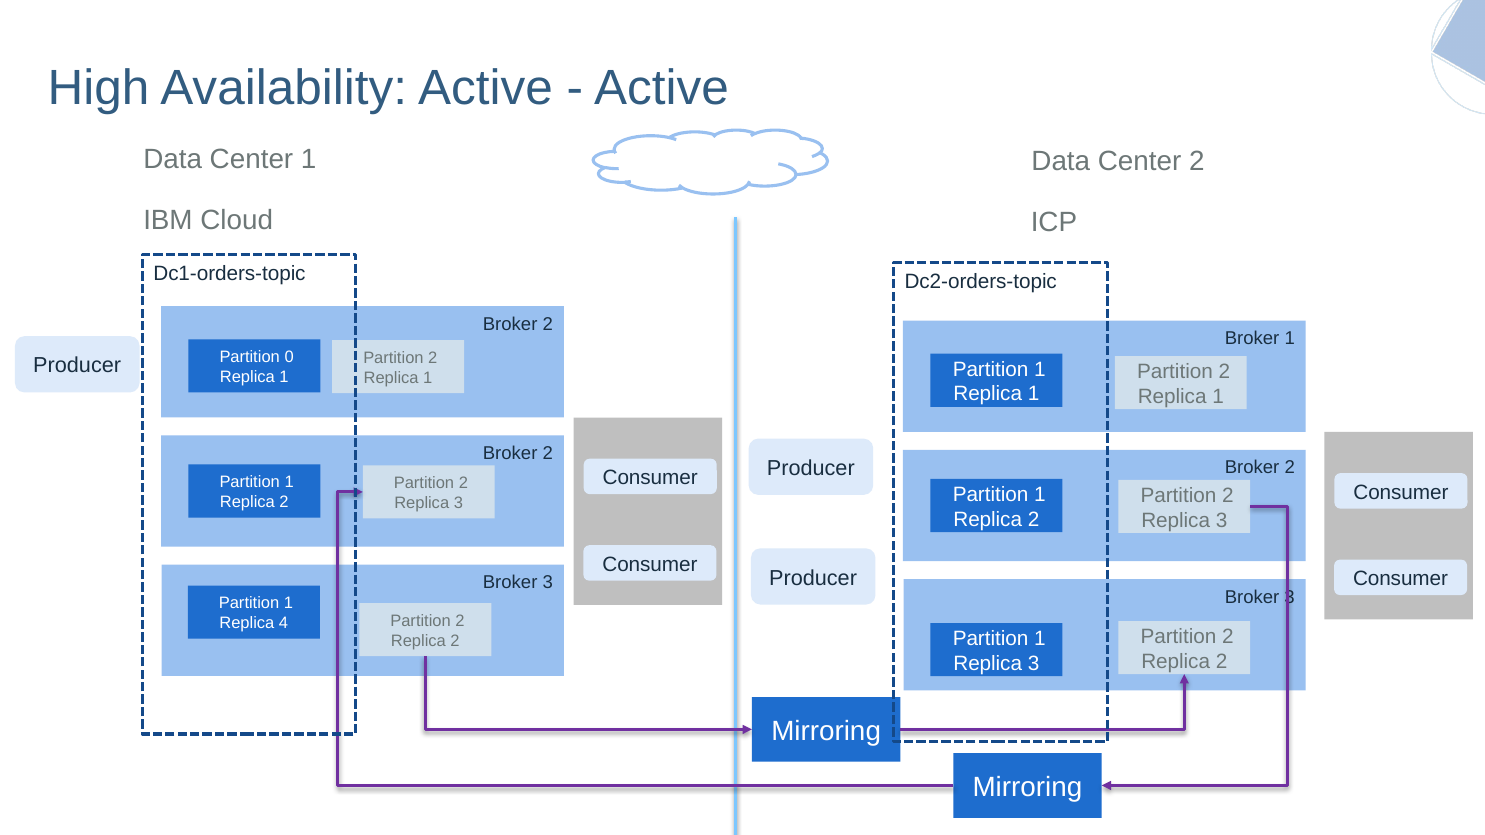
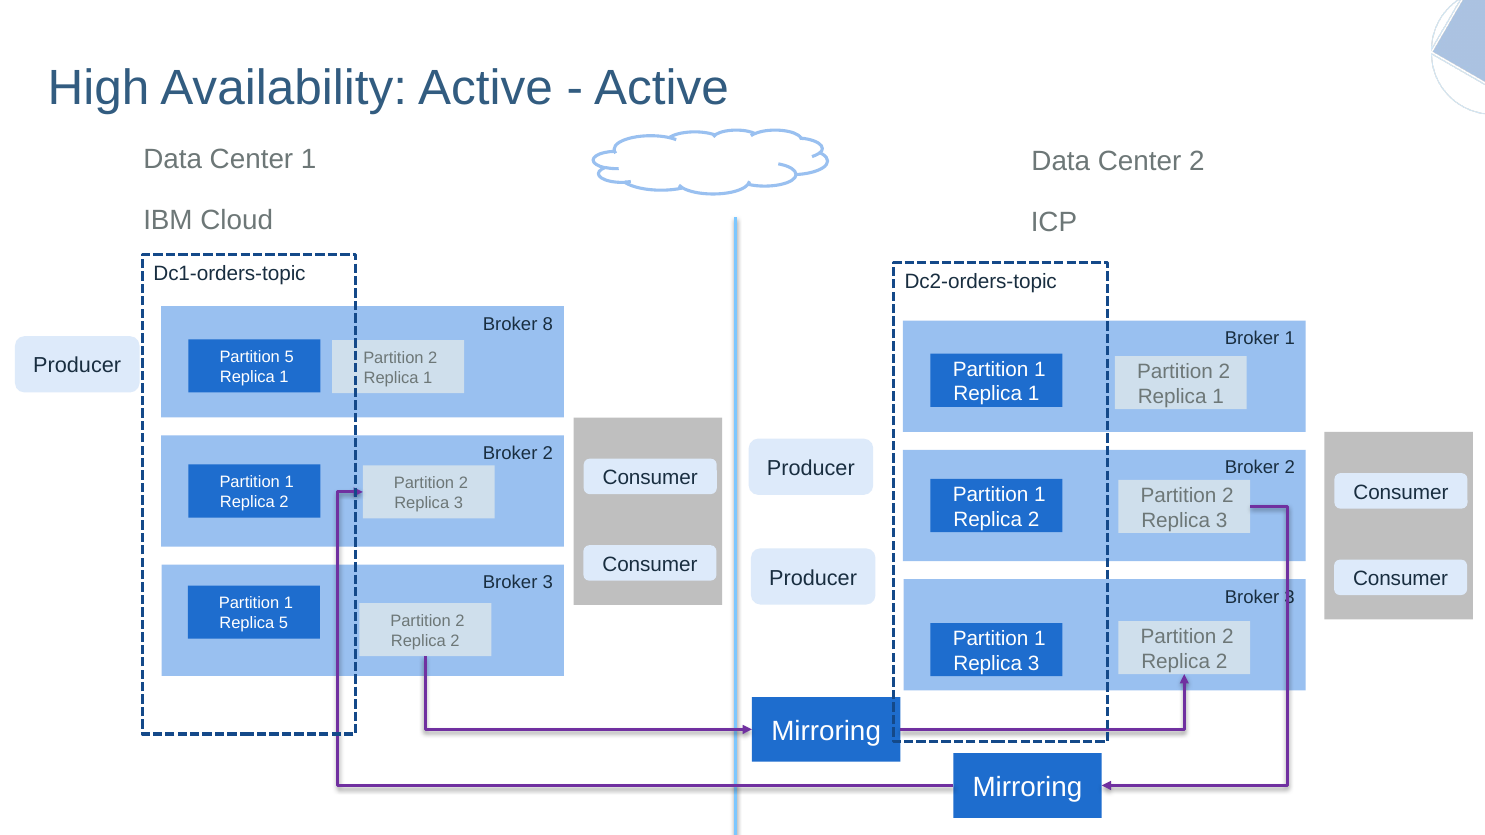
2 at (548, 324): 2 -> 8
Partition 0: 0 -> 5
Replica 4: 4 -> 5
